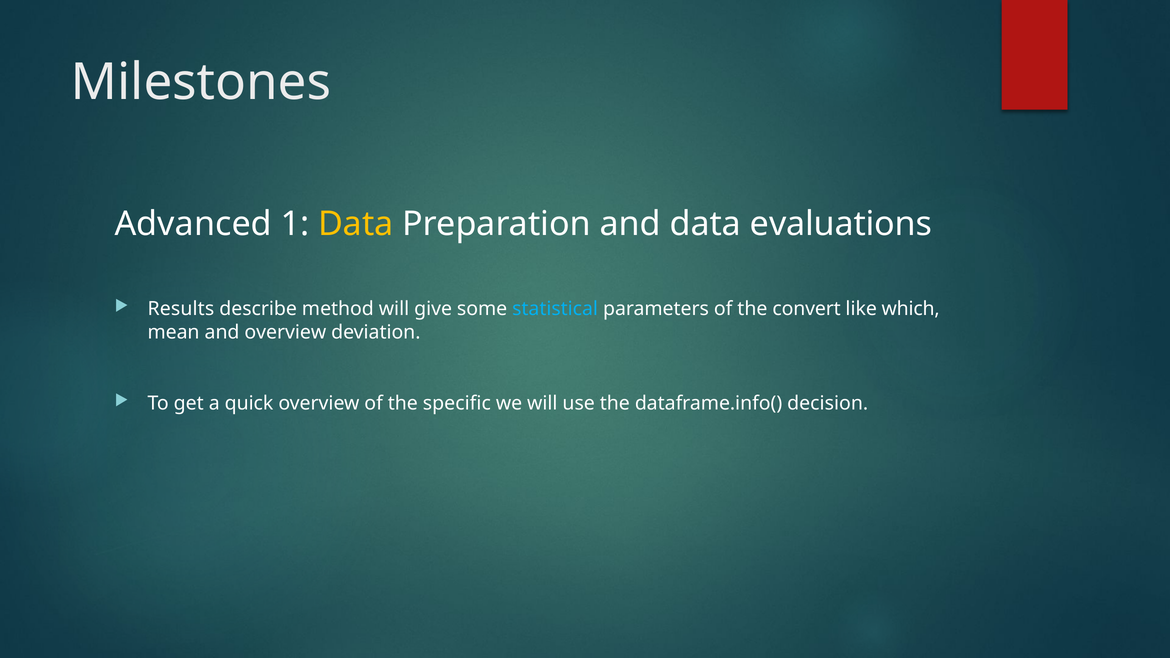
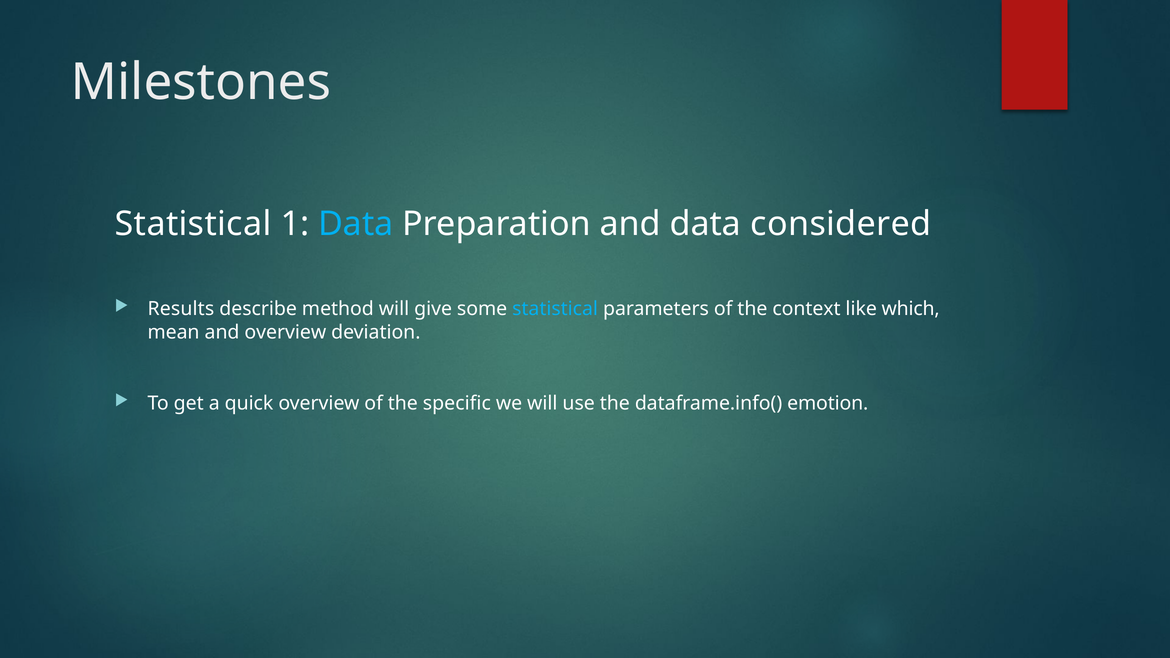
Advanced at (193, 224): Advanced -> Statistical
Data at (356, 224) colour: yellow -> light blue
evaluations: evaluations -> considered
convert: convert -> context
decision: decision -> emotion
